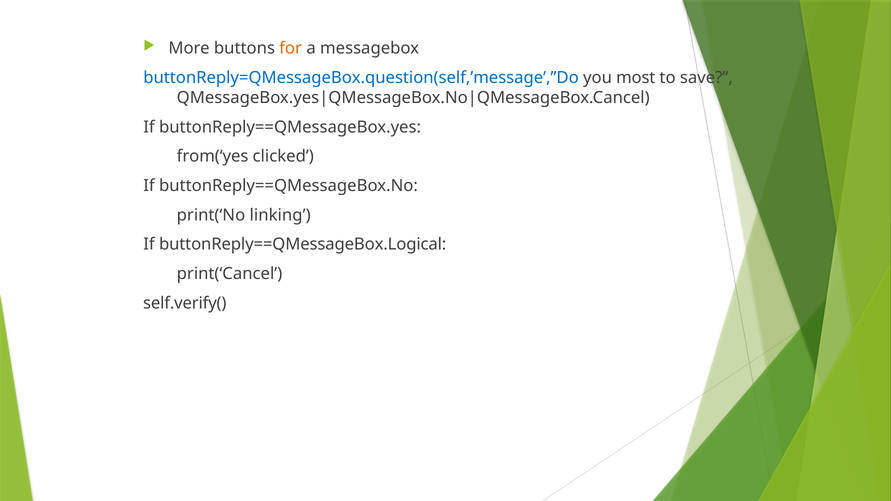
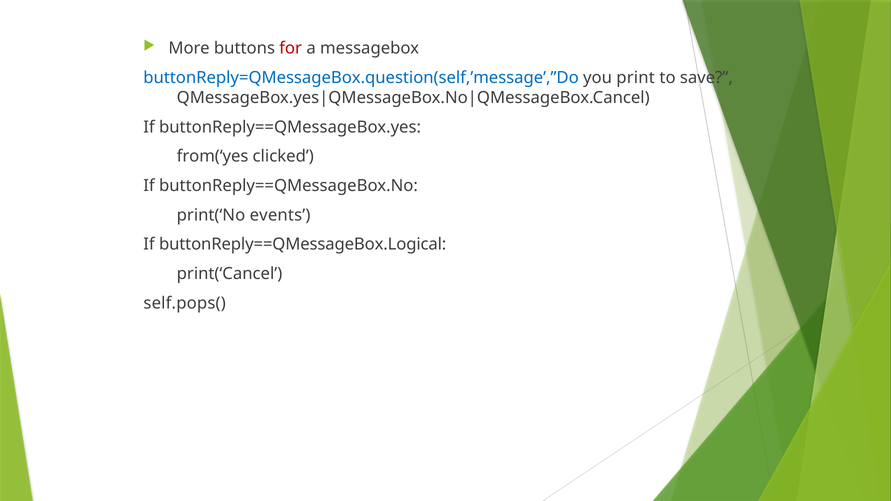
for colour: orange -> red
most: most -> print
linking: linking -> events
self.verify(: self.verify( -> self.pops(
